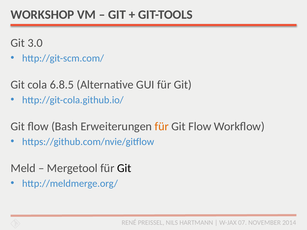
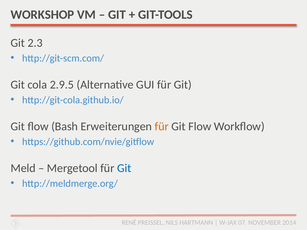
3.0: 3.0 -> 2.3
6.8.5: 6.8.5 -> 2.9.5
Git at (124, 168) colour: black -> blue
